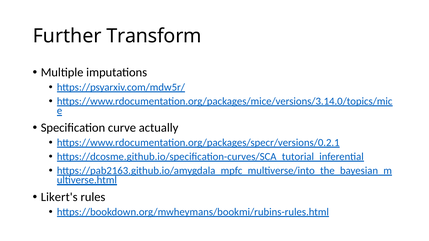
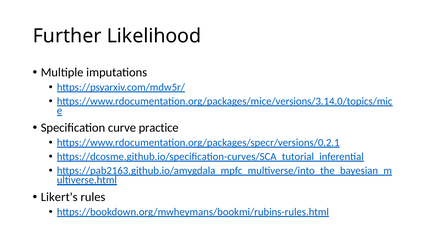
Transform: Transform -> Likelihood
actually: actually -> practice
